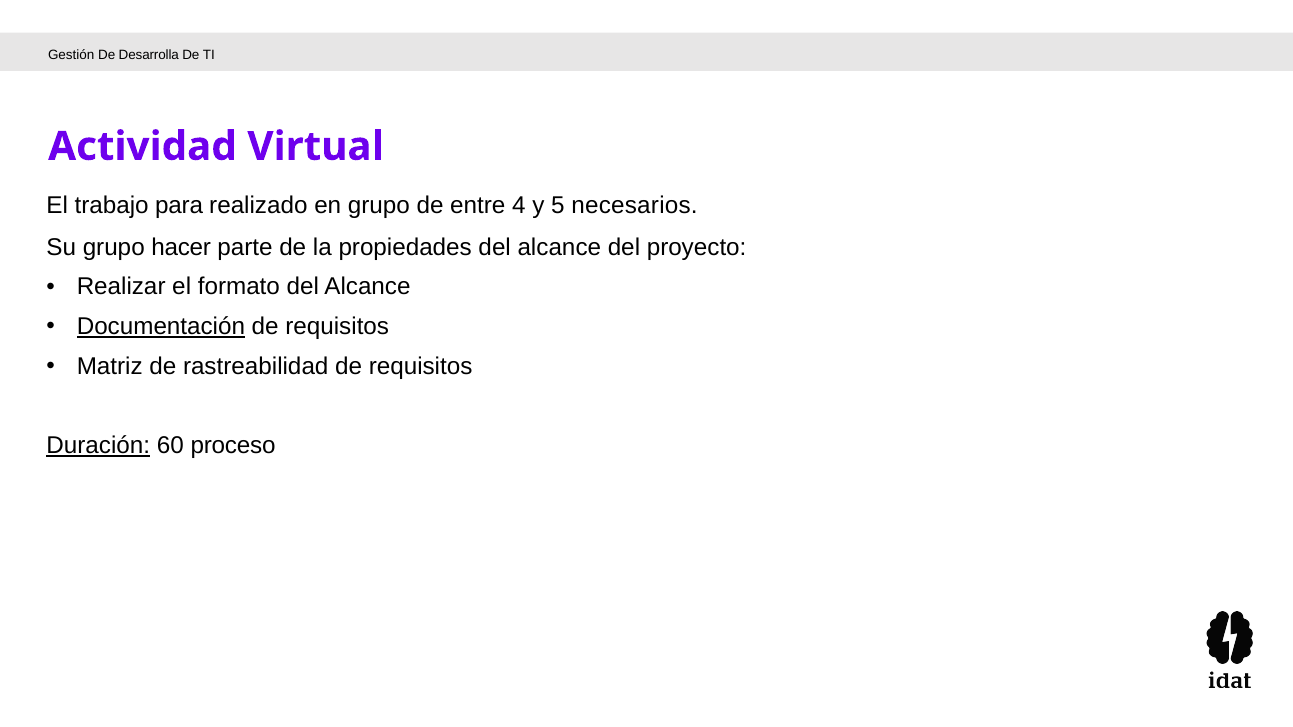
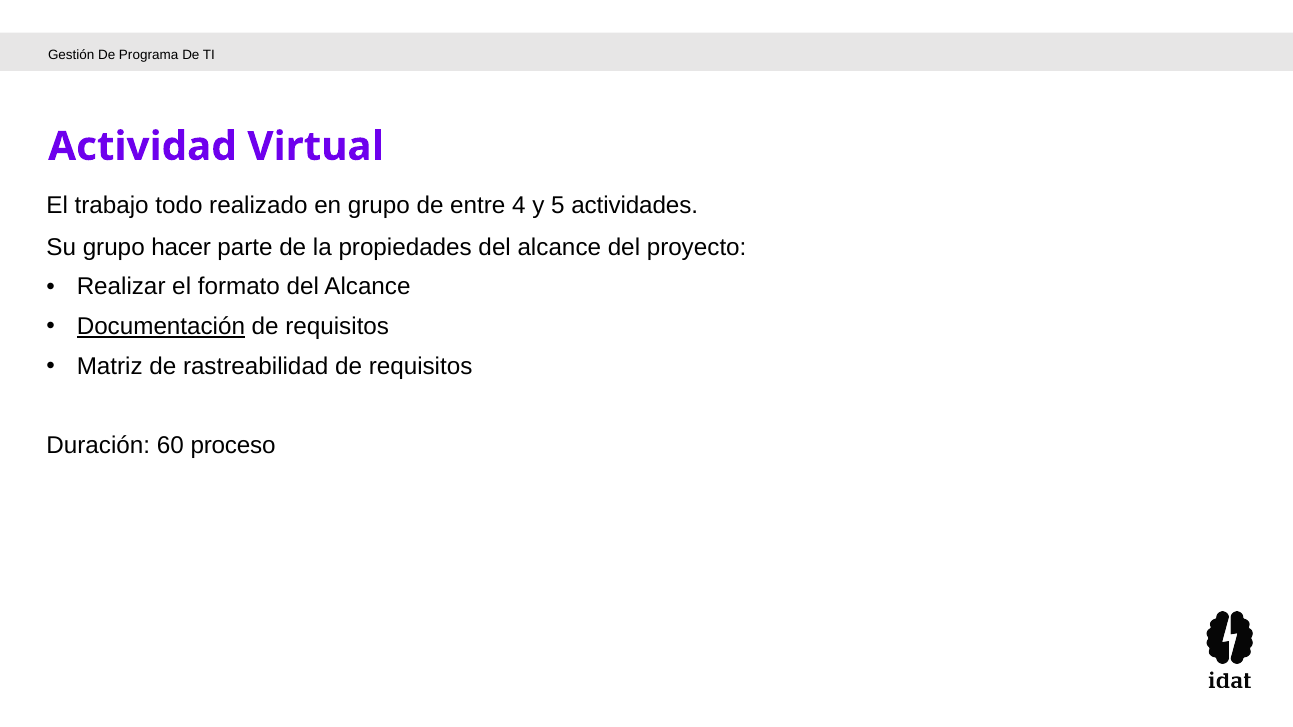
Desarrolla: Desarrolla -> Programa
para: para -> todo
necesarios: necesarios -> actividades
Duración underline: present -> none
